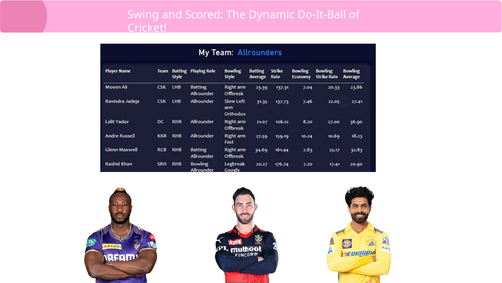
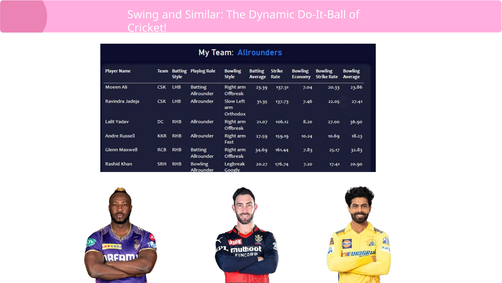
Scored: Scored -> Similar
